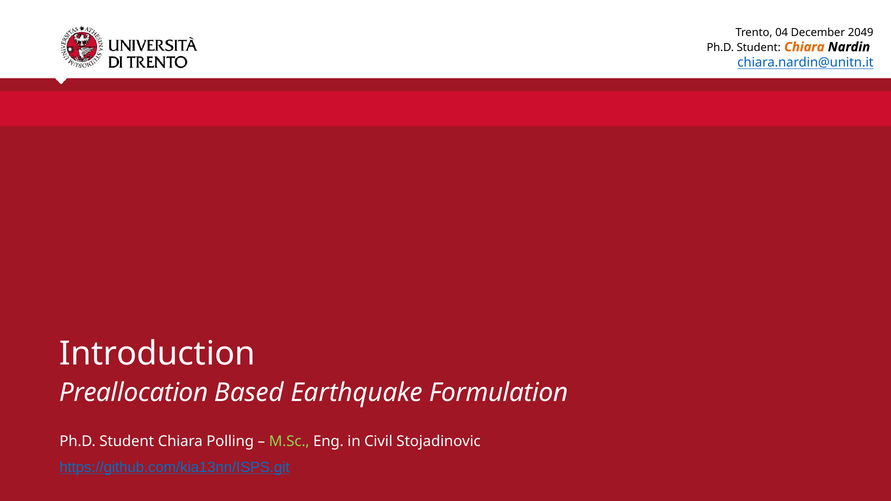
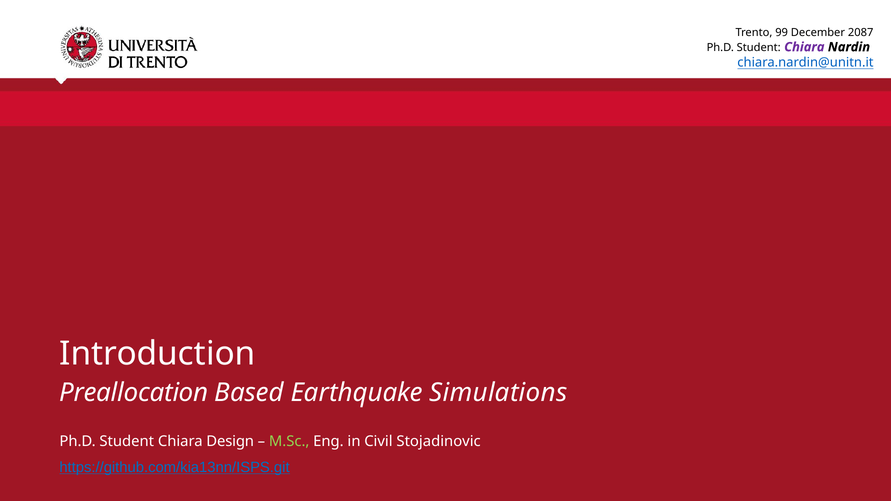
04: 04 -> 99
2049: 2049 -> 2087
Chiara at (804, 47) colour: orange -> purple
Formulation: Formulation -> Simulations
Polling: Polling -> Design
